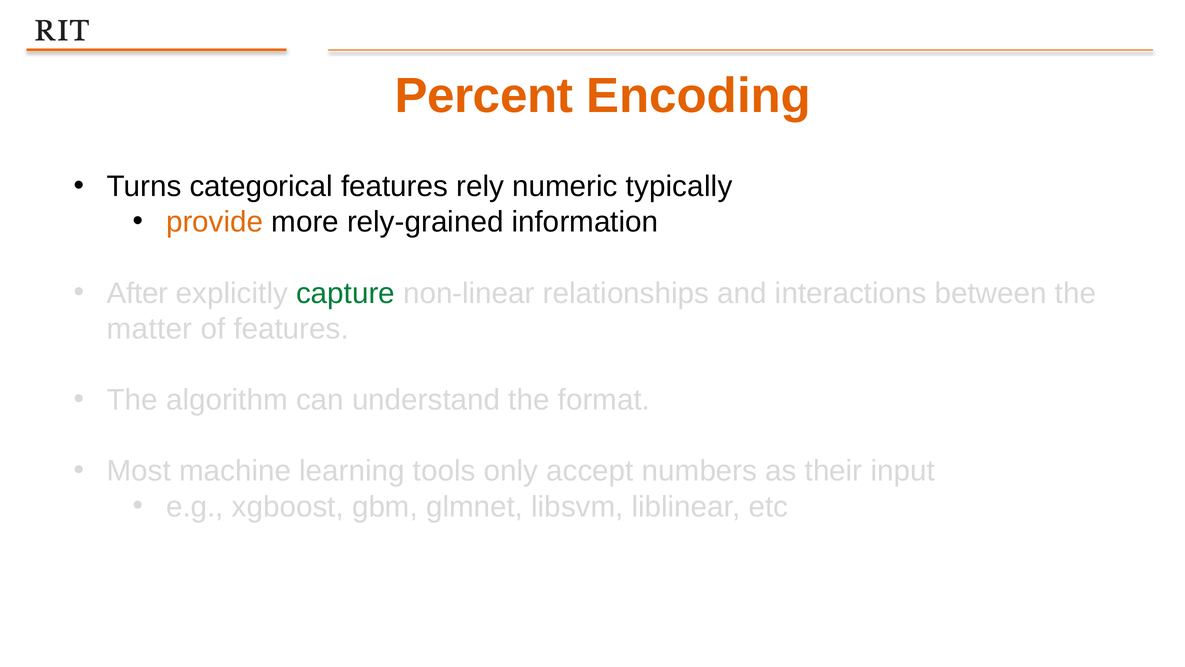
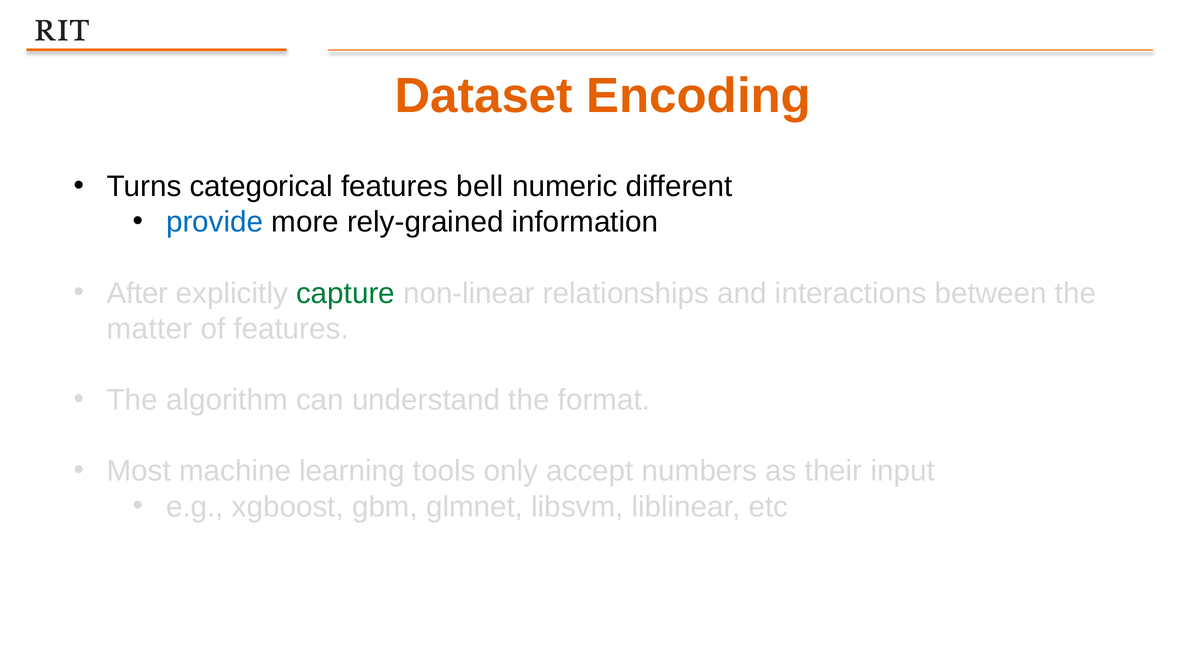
Percent: Percent -> Dataset
rely: rely -> bell
typically: typically -> different
provide colour: orange -> blue
